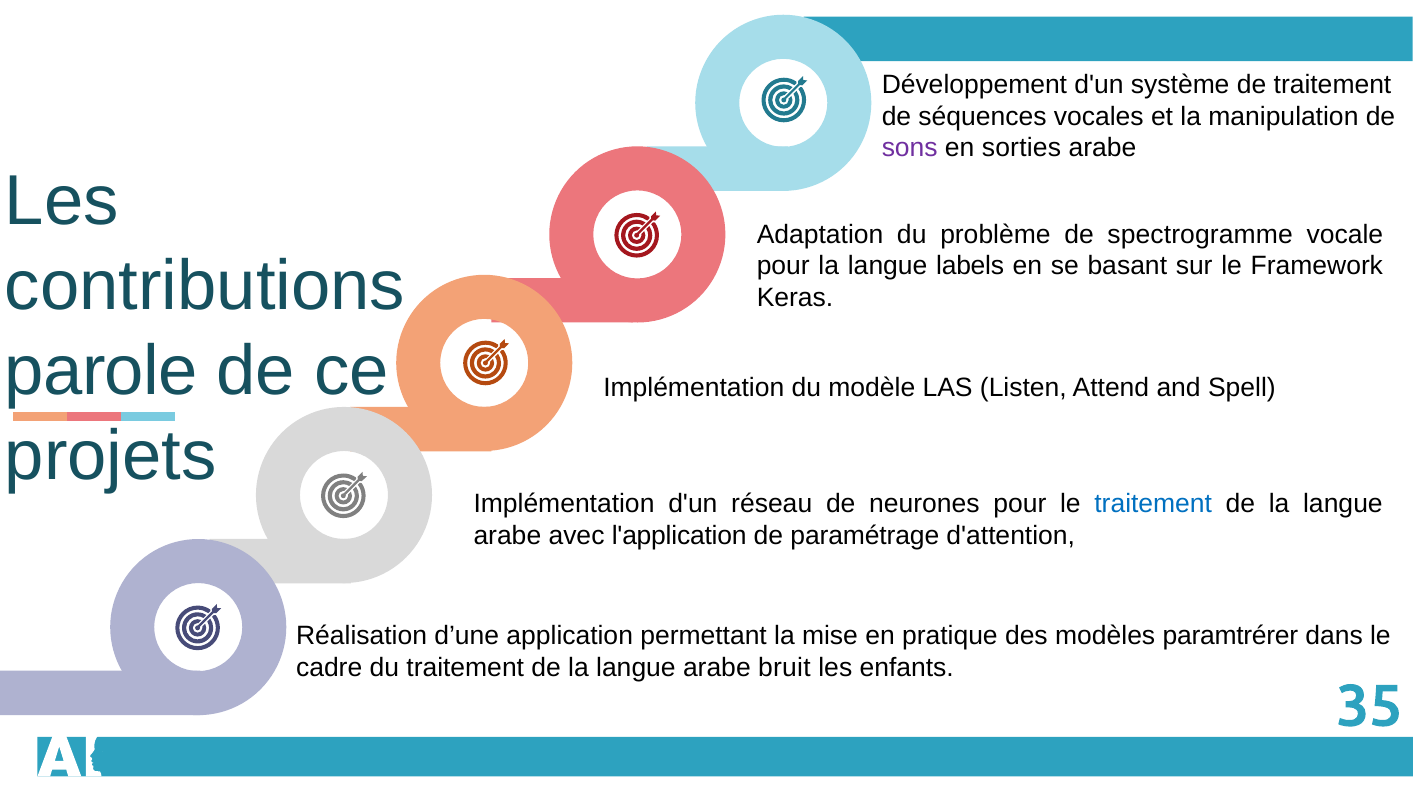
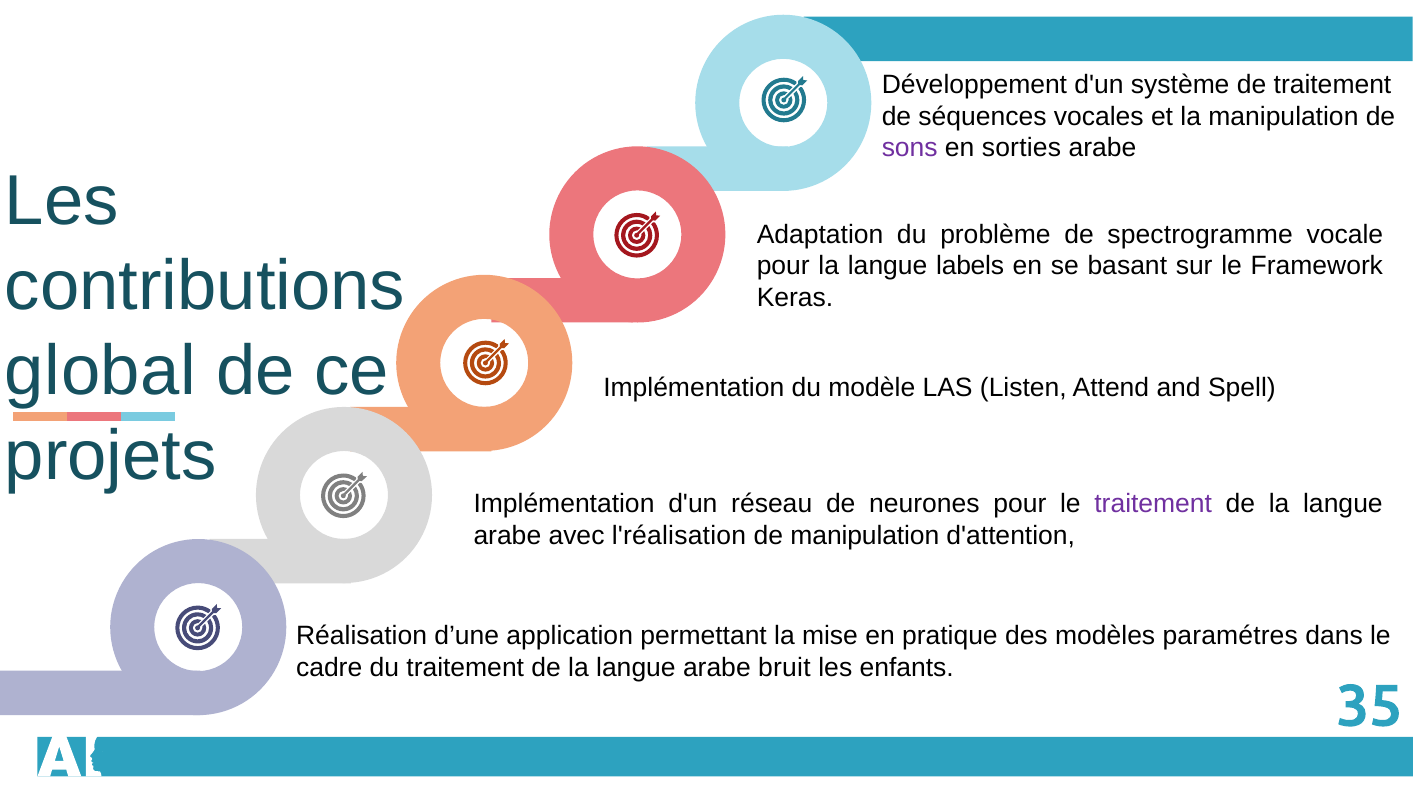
parole: parole -> global
traitement at (1153, 503) colour: blue -> purple
l'application: l'application -> l'réalisation
de paramétrage: paramétrage -> manipulation
paramtrérer: paramtrérer -> paramétres
